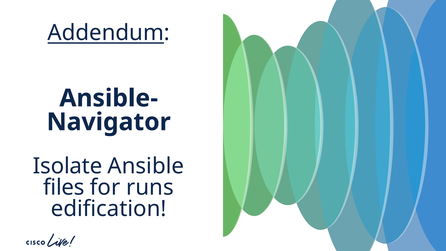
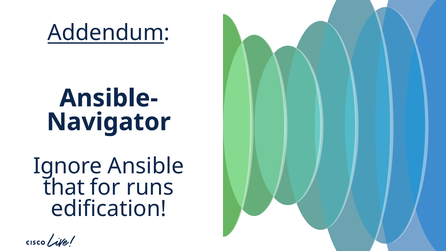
Isolate: Isolate -> Ignore
files: files -> that
